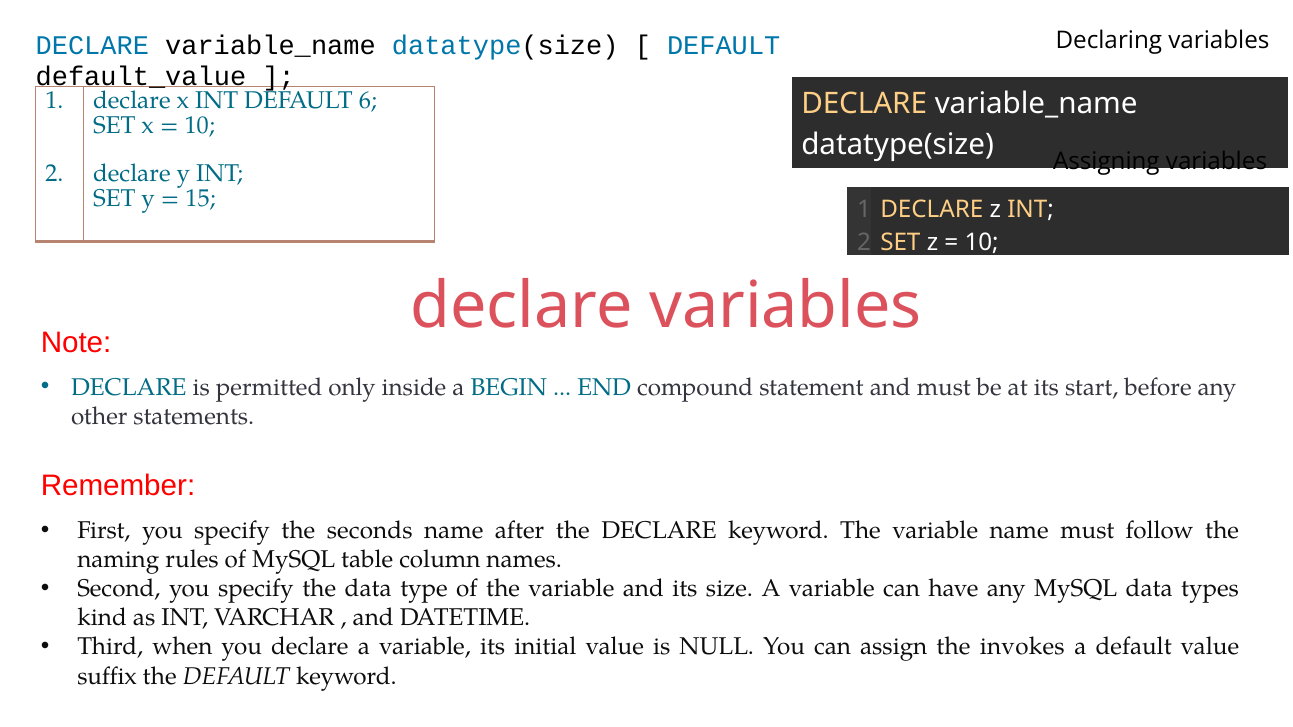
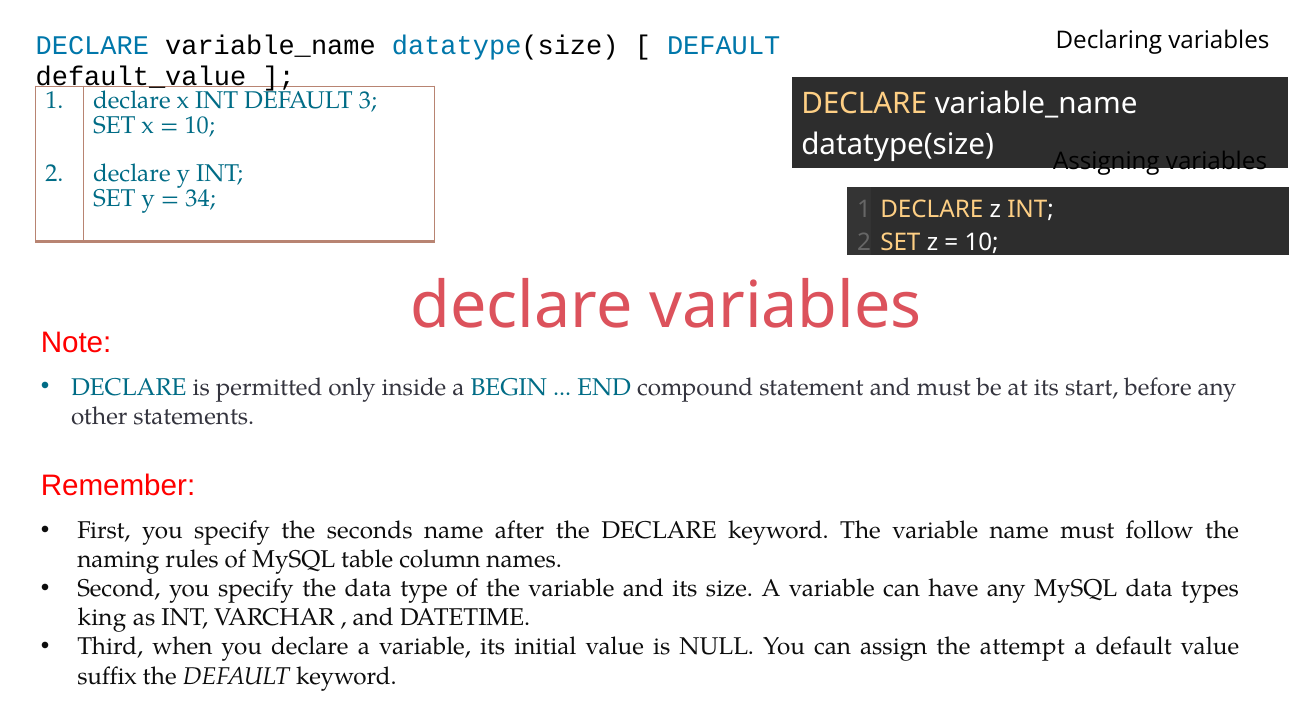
6: 6 -> 3
15: 15 -> 34
kind: kind -> king
invokes: invokes -> attempt
